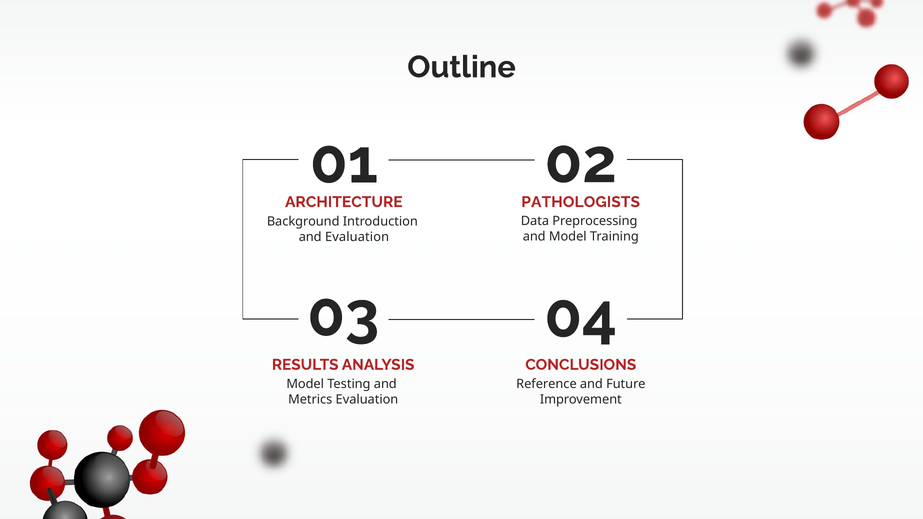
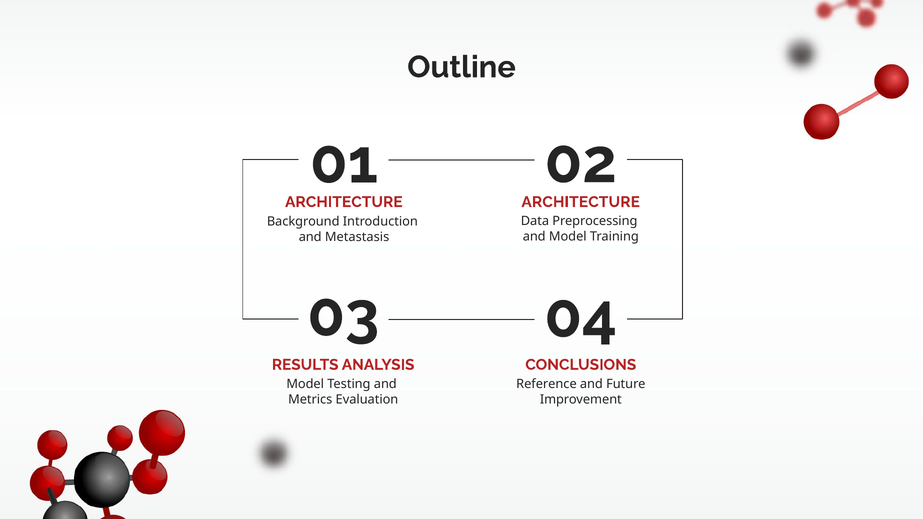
PATHOLOGISTS at (581, 202): PATHOLOGISTS -> ARCHITECTURE
and Evaluation: Evaluation -> Metastasis
